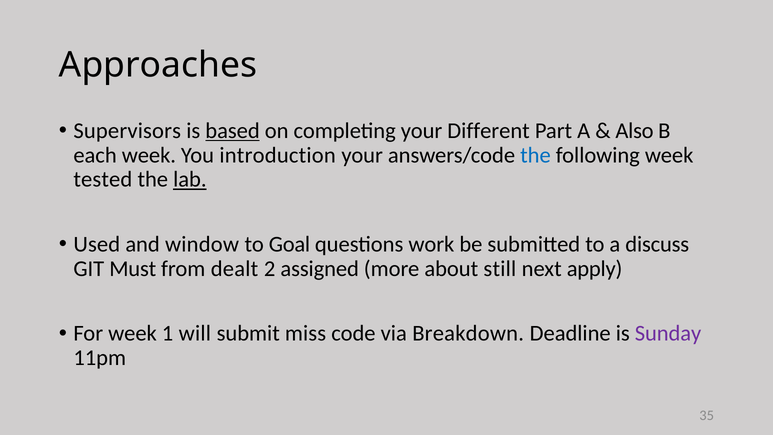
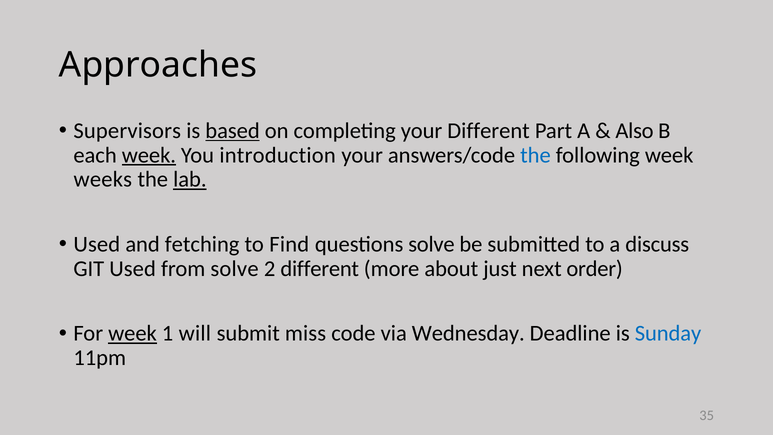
week at (149, 155) underline: none -> present
tested: tested -> weeks
window: window -> fetching
Goal: Goal -> Find
questions work: work -> solve
GIT Must: Must -> Used
from dealt: dealt -> solve
2 assigned: assigned -> different
still: still -> just
apply: apply -> order
week at (133, 333) underline: none -> present
Breakdown: Breakdown -> Wednesday
Sunday colour: purple -> blue
